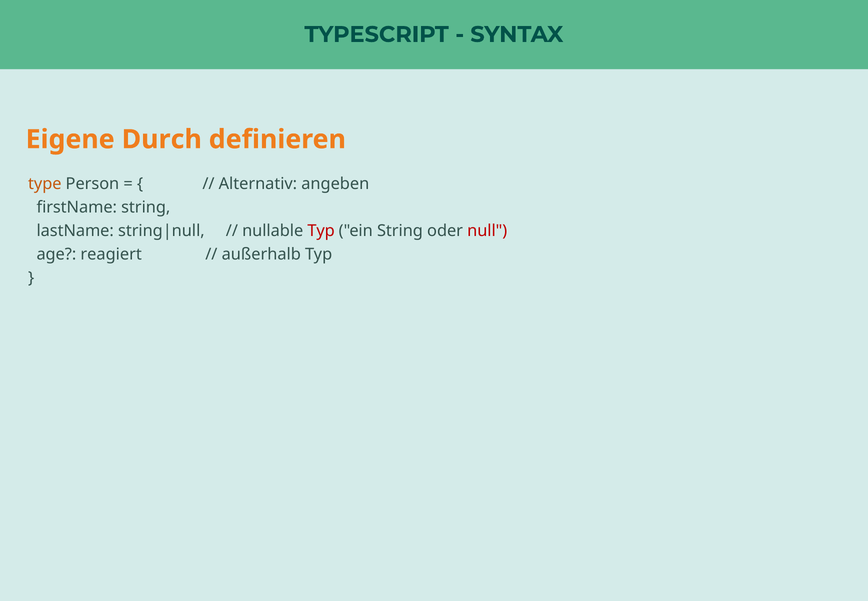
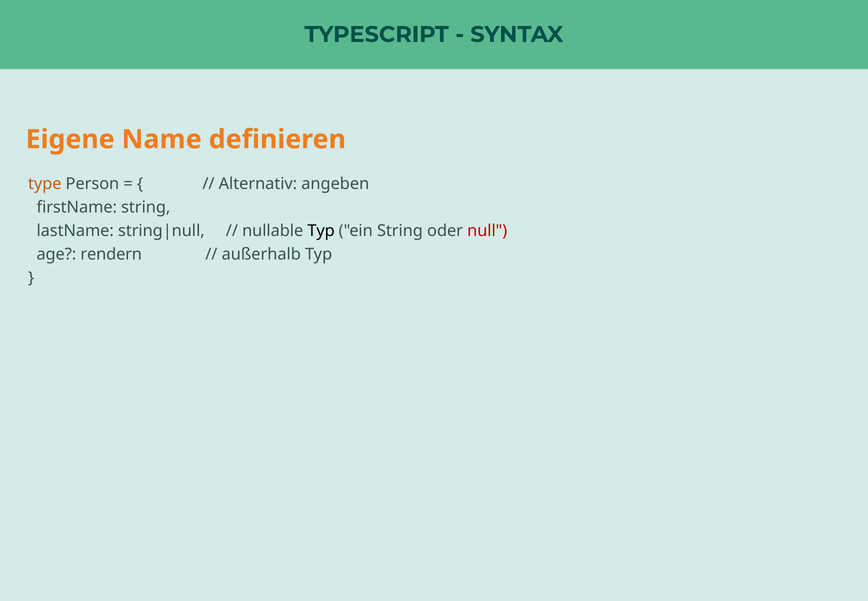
Durch: Durch -> Name
Typ at (321, 231) colour: red -> black
reagiert: reagiert -> rendern
